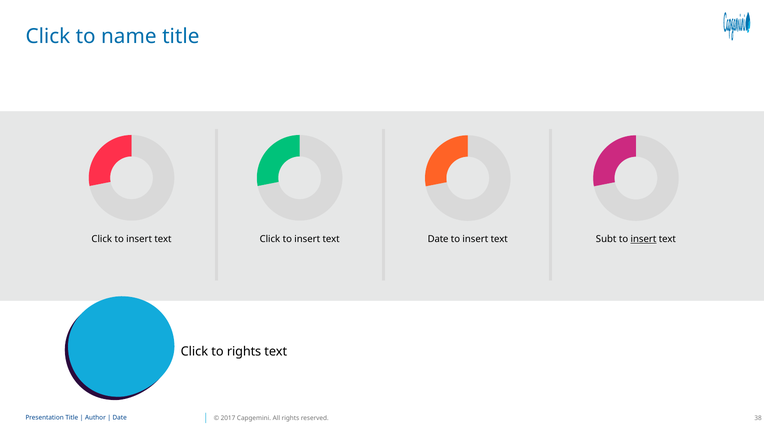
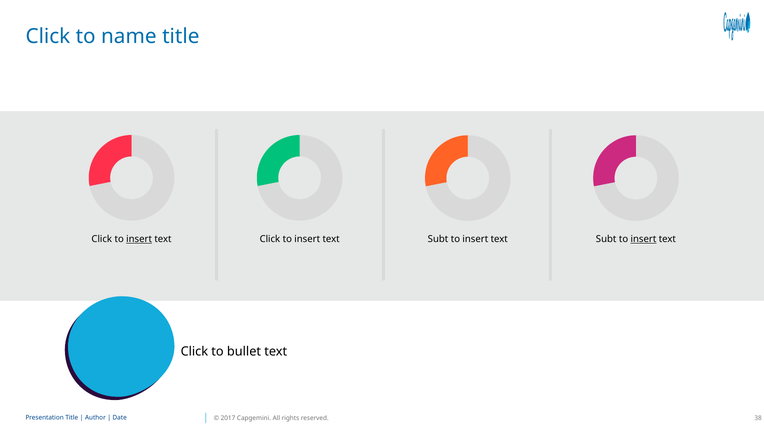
insert at (139, 239) underline: none -> present
Date at (438, 239): Date -> Subt
to rights: rights -> bullet
